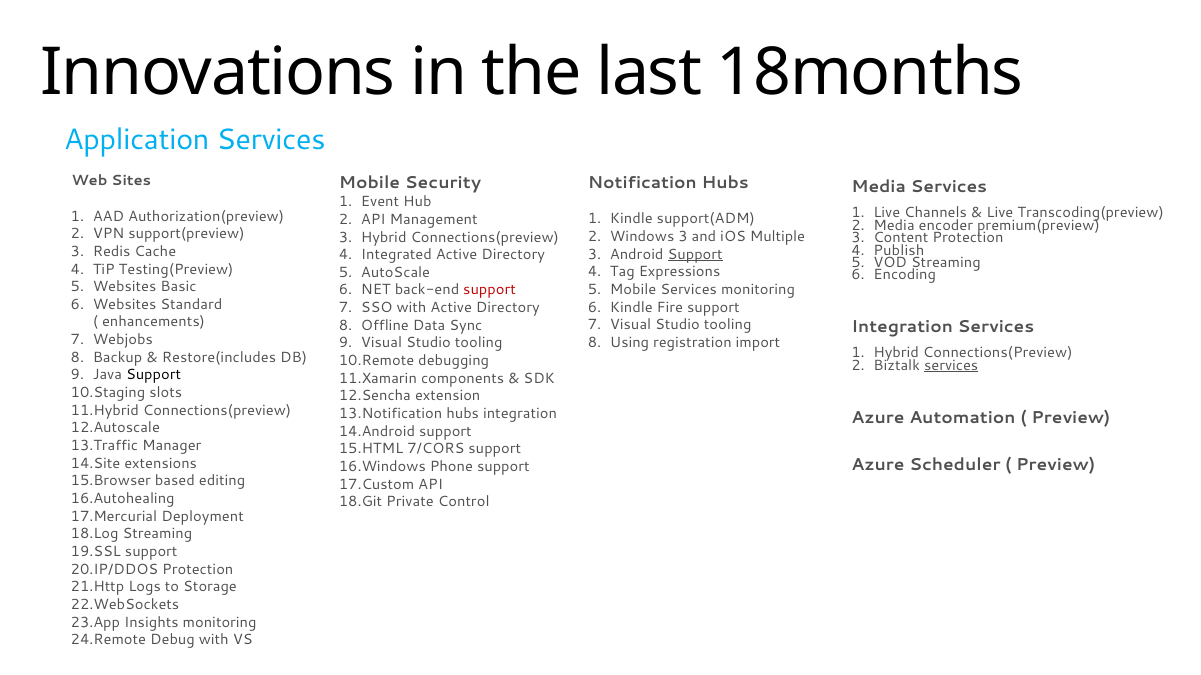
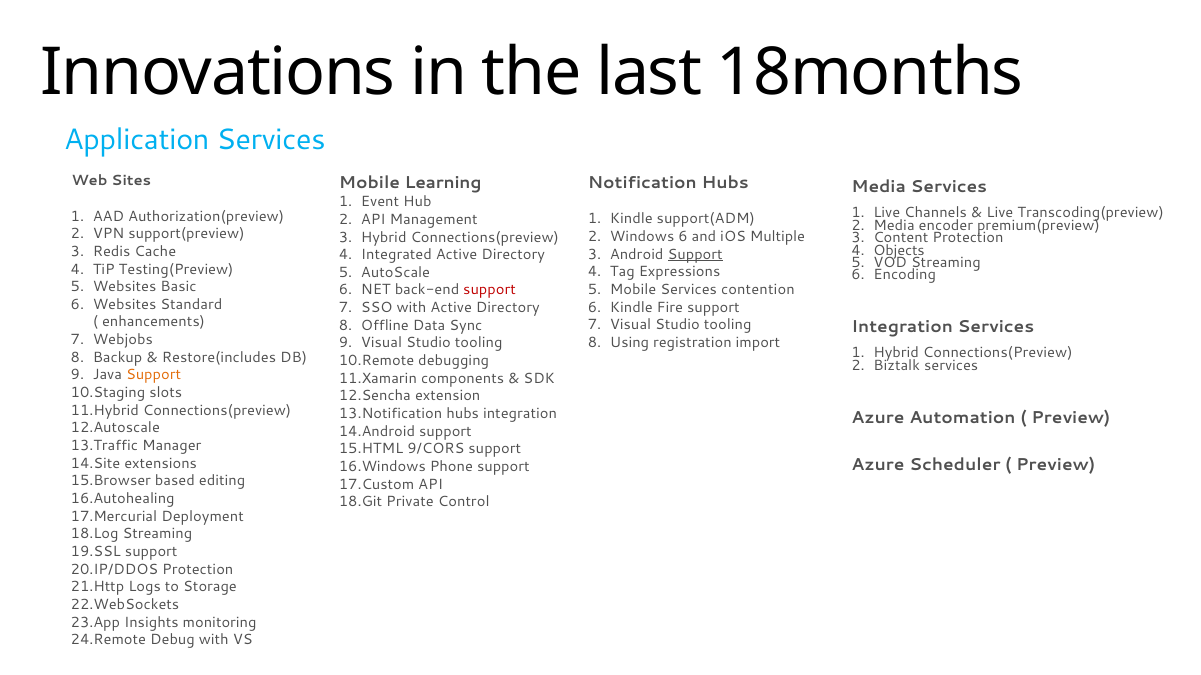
Security: Security -> Learning
Windows 3: 3 -> 6
Publish: Publish -> Objects
Services monitoring: monitoring -> contention
services at (951, 366) underline: present -> none
Support at (154, 375) colour: black -> orange
7/CORS: 7/CORS -> 9/CORS
